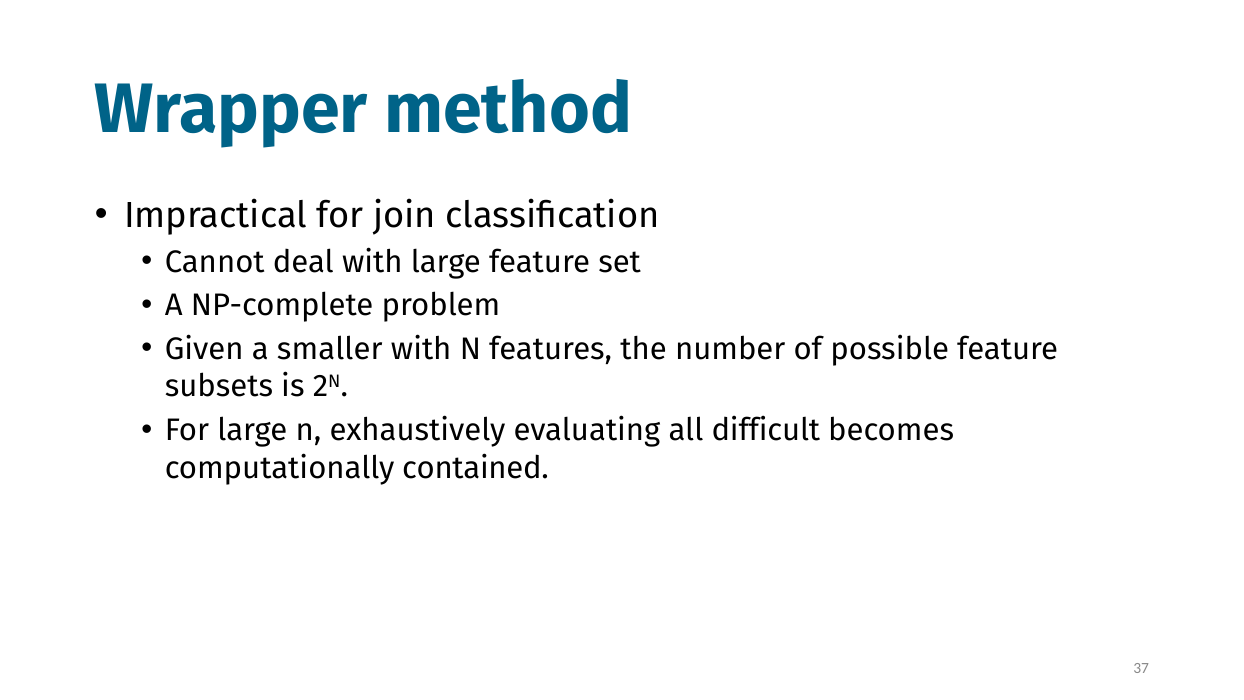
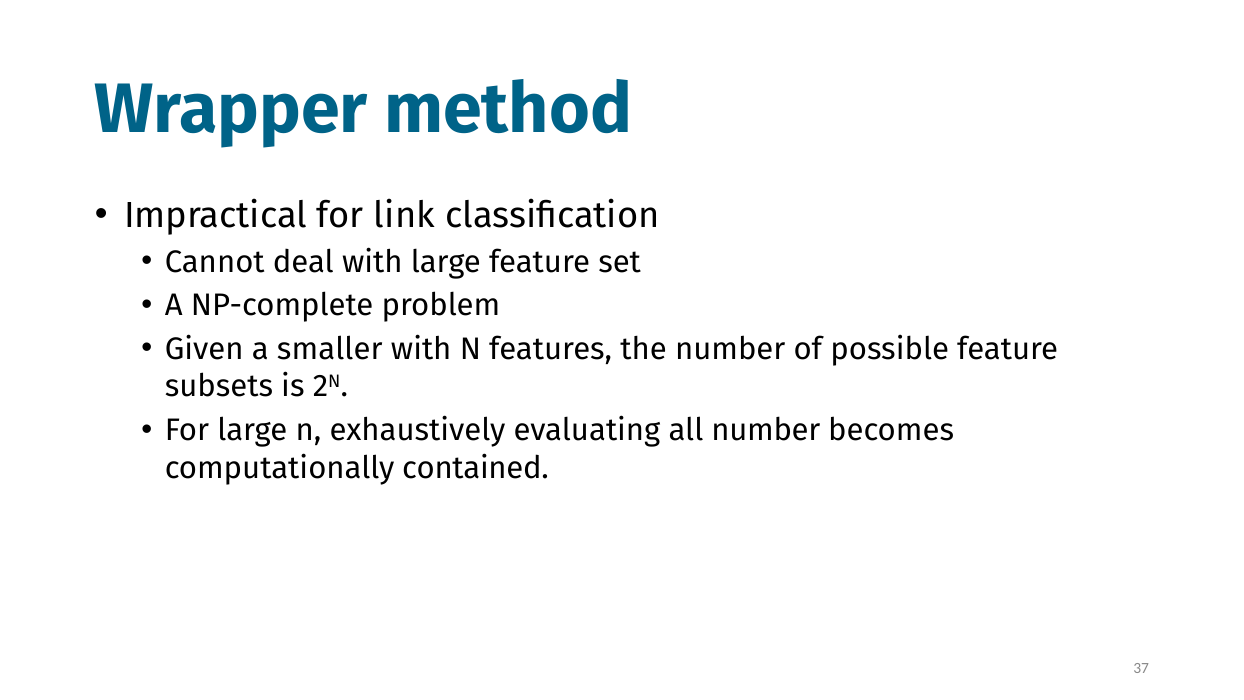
join: join -> link
all difficult: difficult -> number
